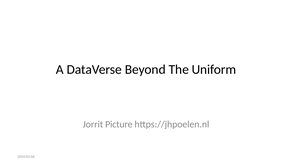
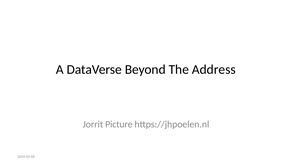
Uniform: Uniform -> Address
